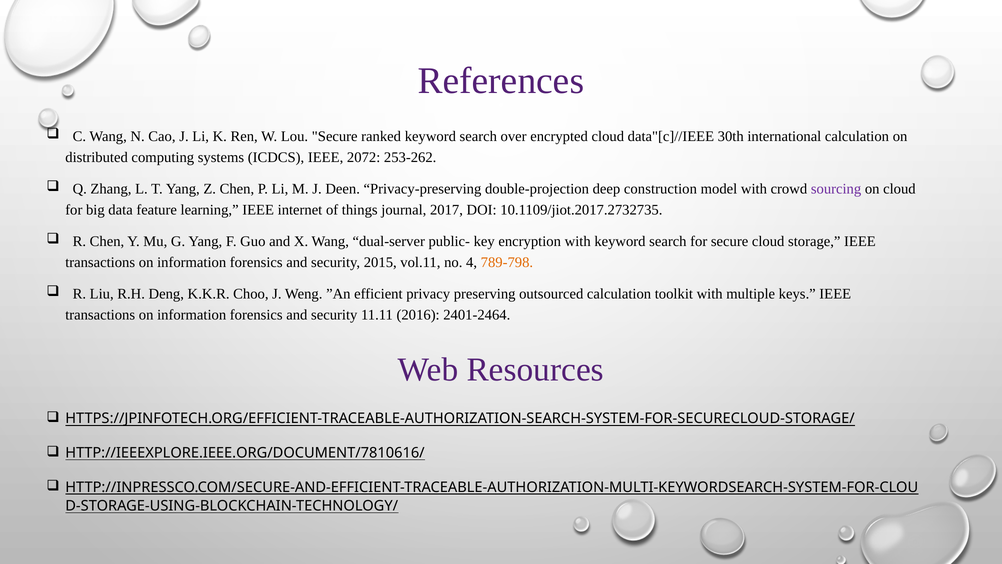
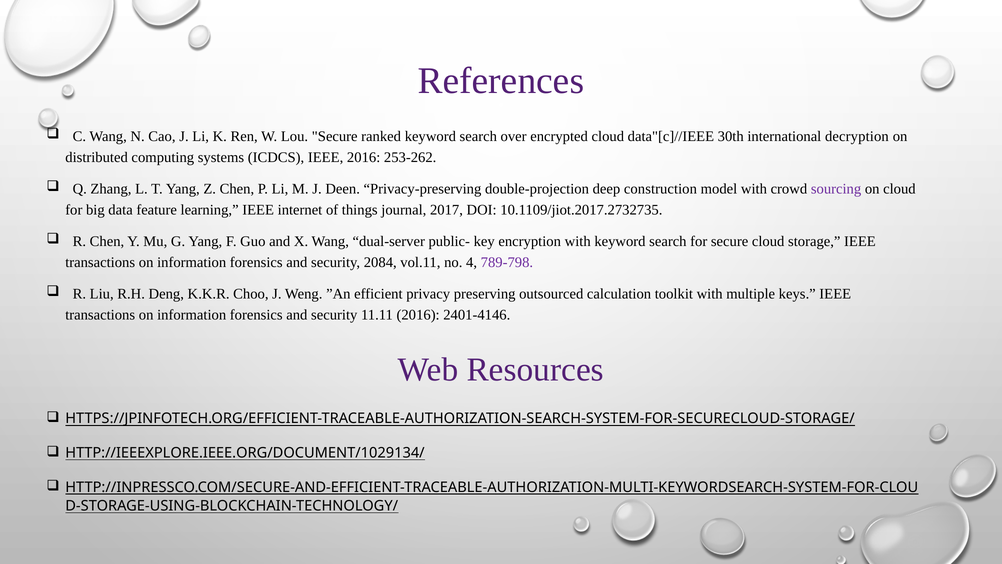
international calculation: calculation -> decryption
IEEE 2072: 2072 -> 2016
2015: 2015 -> 2084
789-798 colour: orange -> purple
2401-2464: 2401-2464 -> 2401-4146
HTTP://IEEEXPLORE.IEEE.ORG/DOCUMENT/7810616/: HTTP://IEEEXPLORE.IEEE.ORG/DOCUMENT/7810616/ -> HTTP://IEEEXPLORE.IEEE.ORG/DOCUMENT/1029134/
